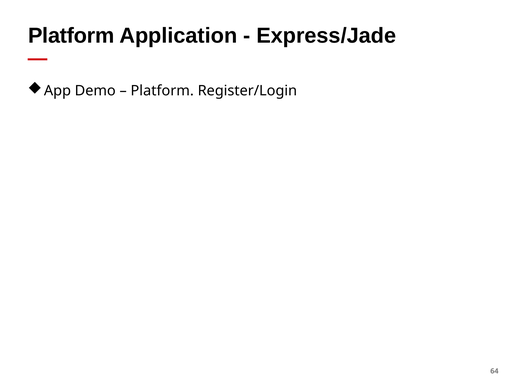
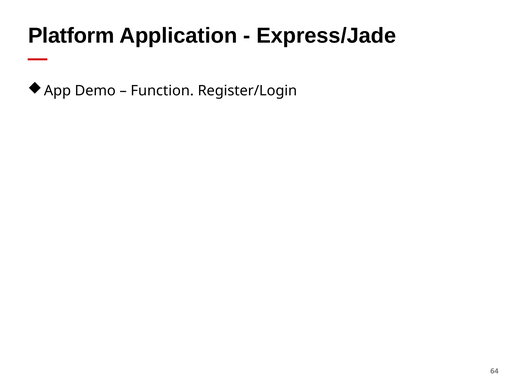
Platform at (162, 91): Platform -> Function
